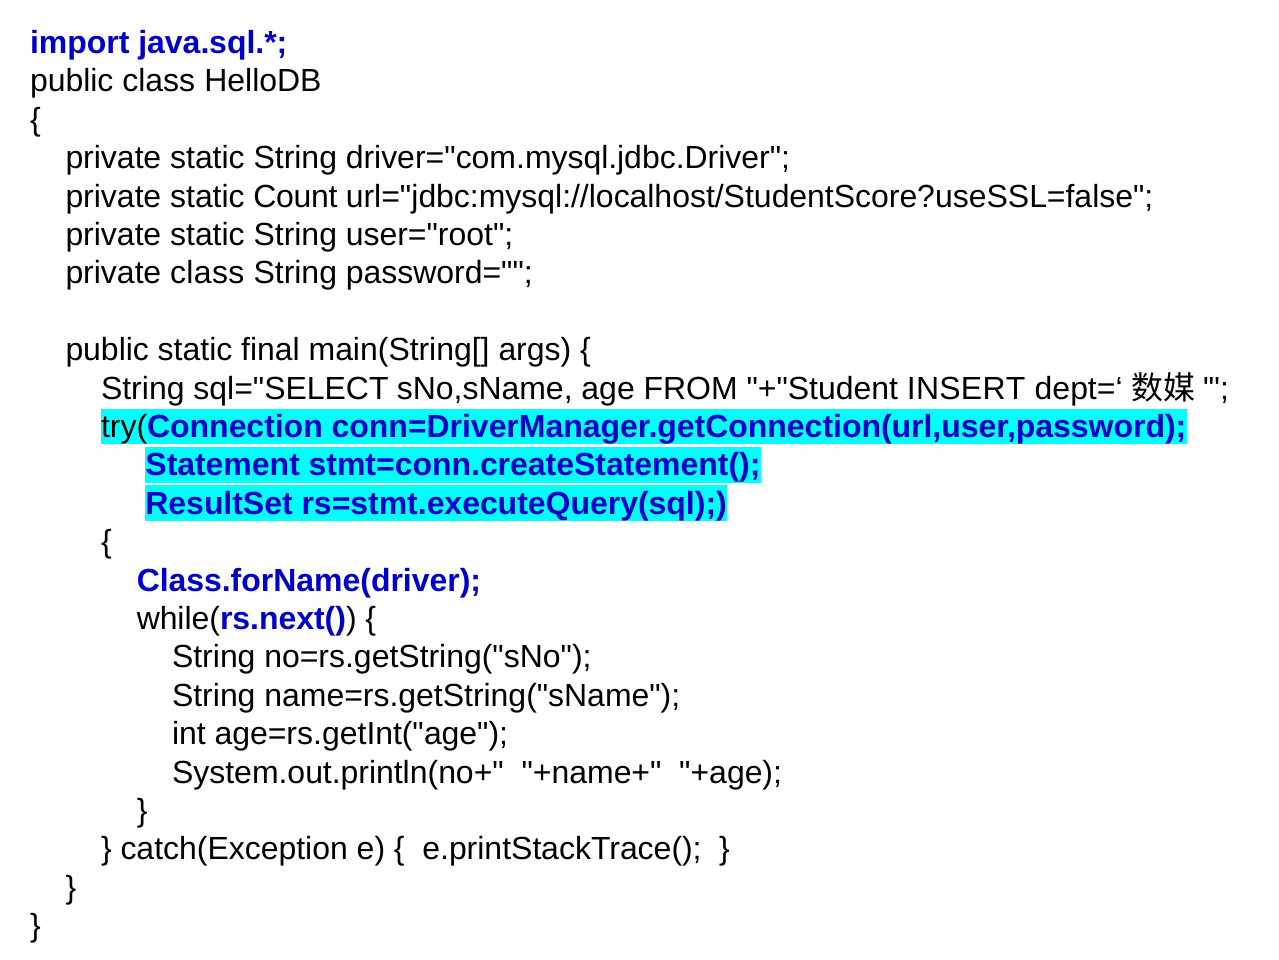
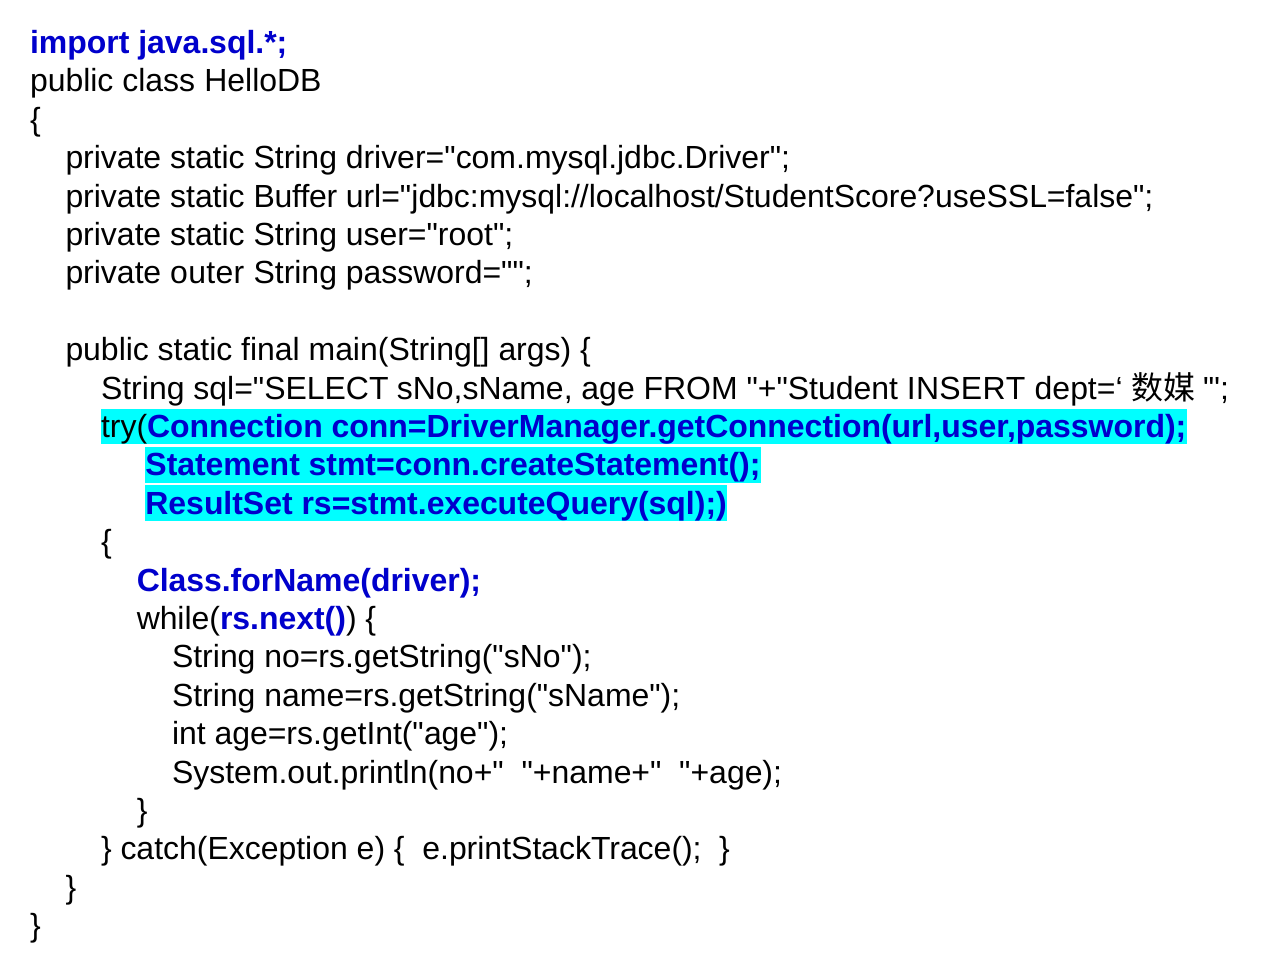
Count: Count -> Buffer
private class: class -> outer
